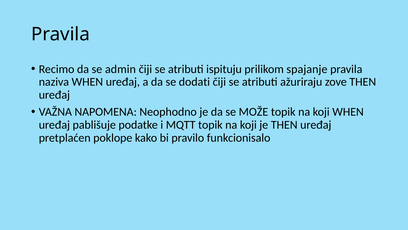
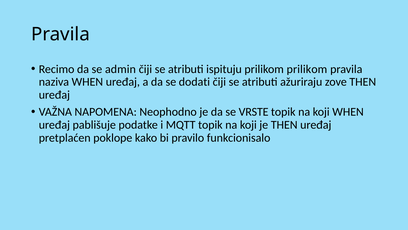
prilikom spajanje: spajanje -> prilikom
MOŽE: MOŽE -> VRSTE
